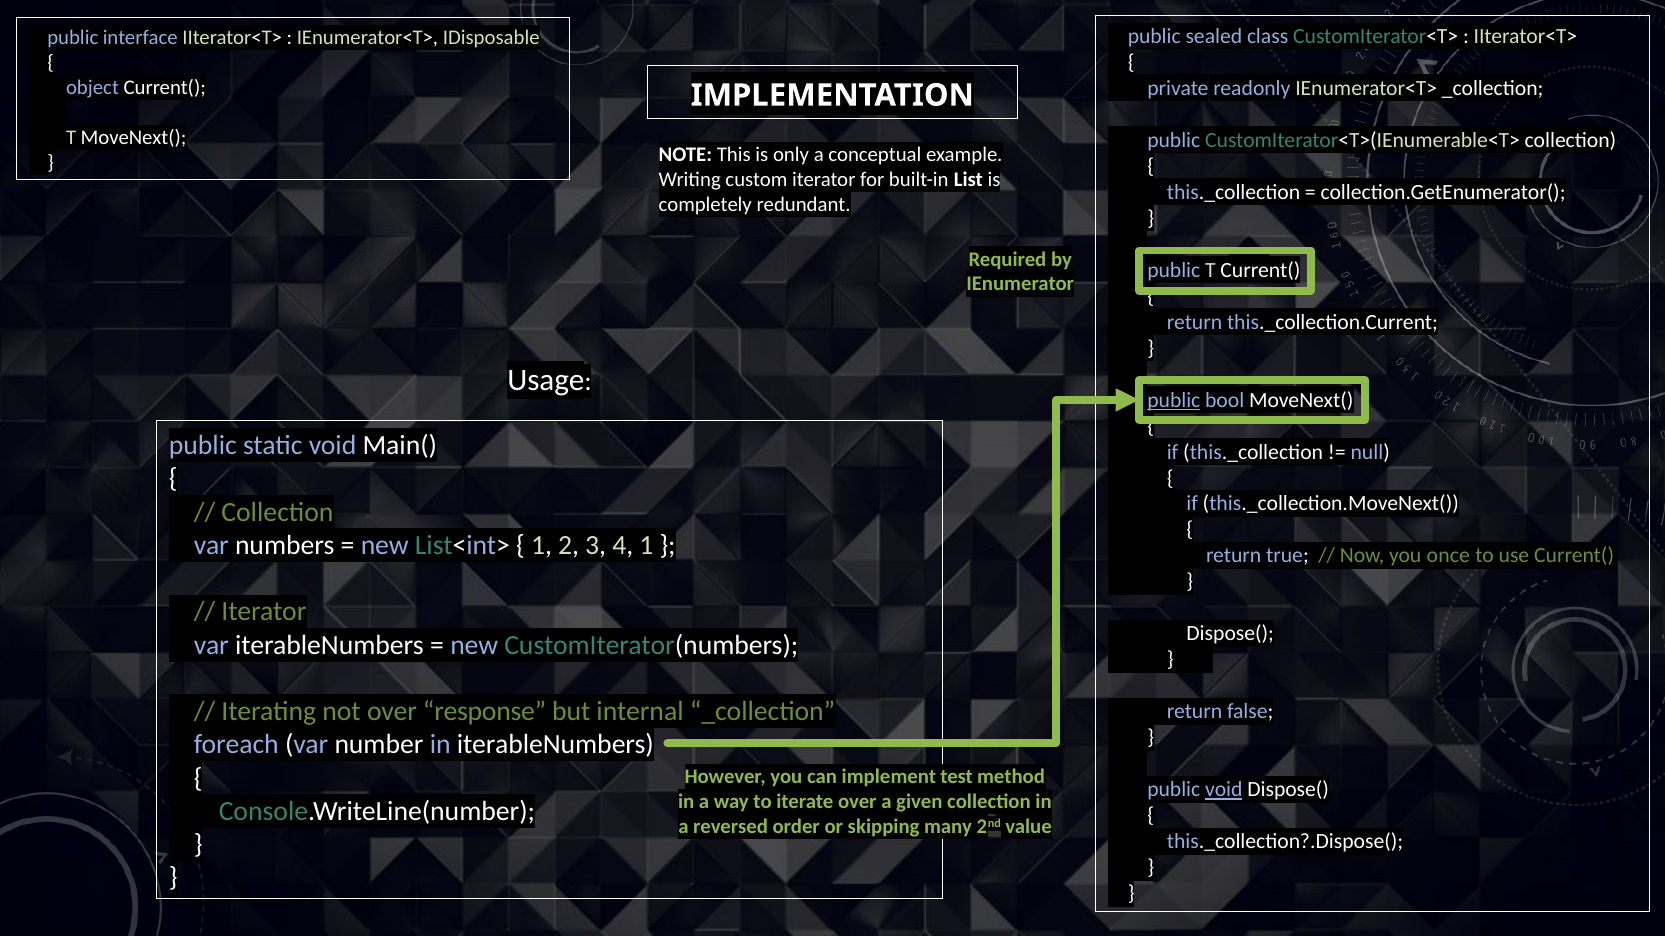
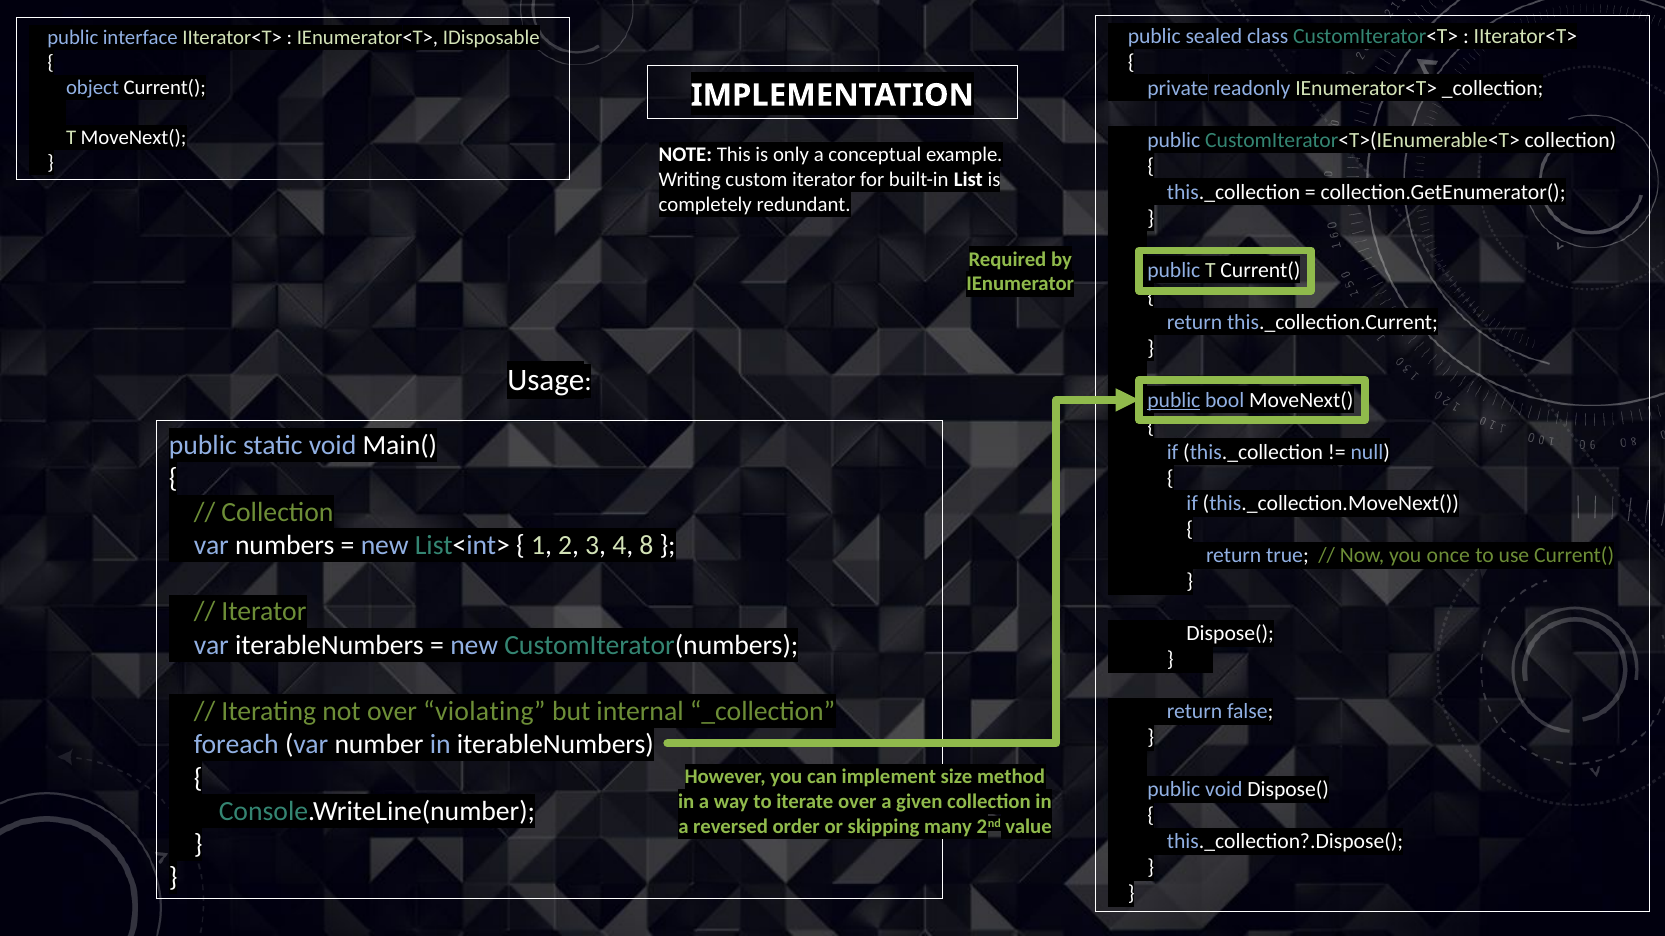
4 1: 1 -> 8
response: response -> violating
test: test -> size
void at (1224, 790) underline: present -> none
